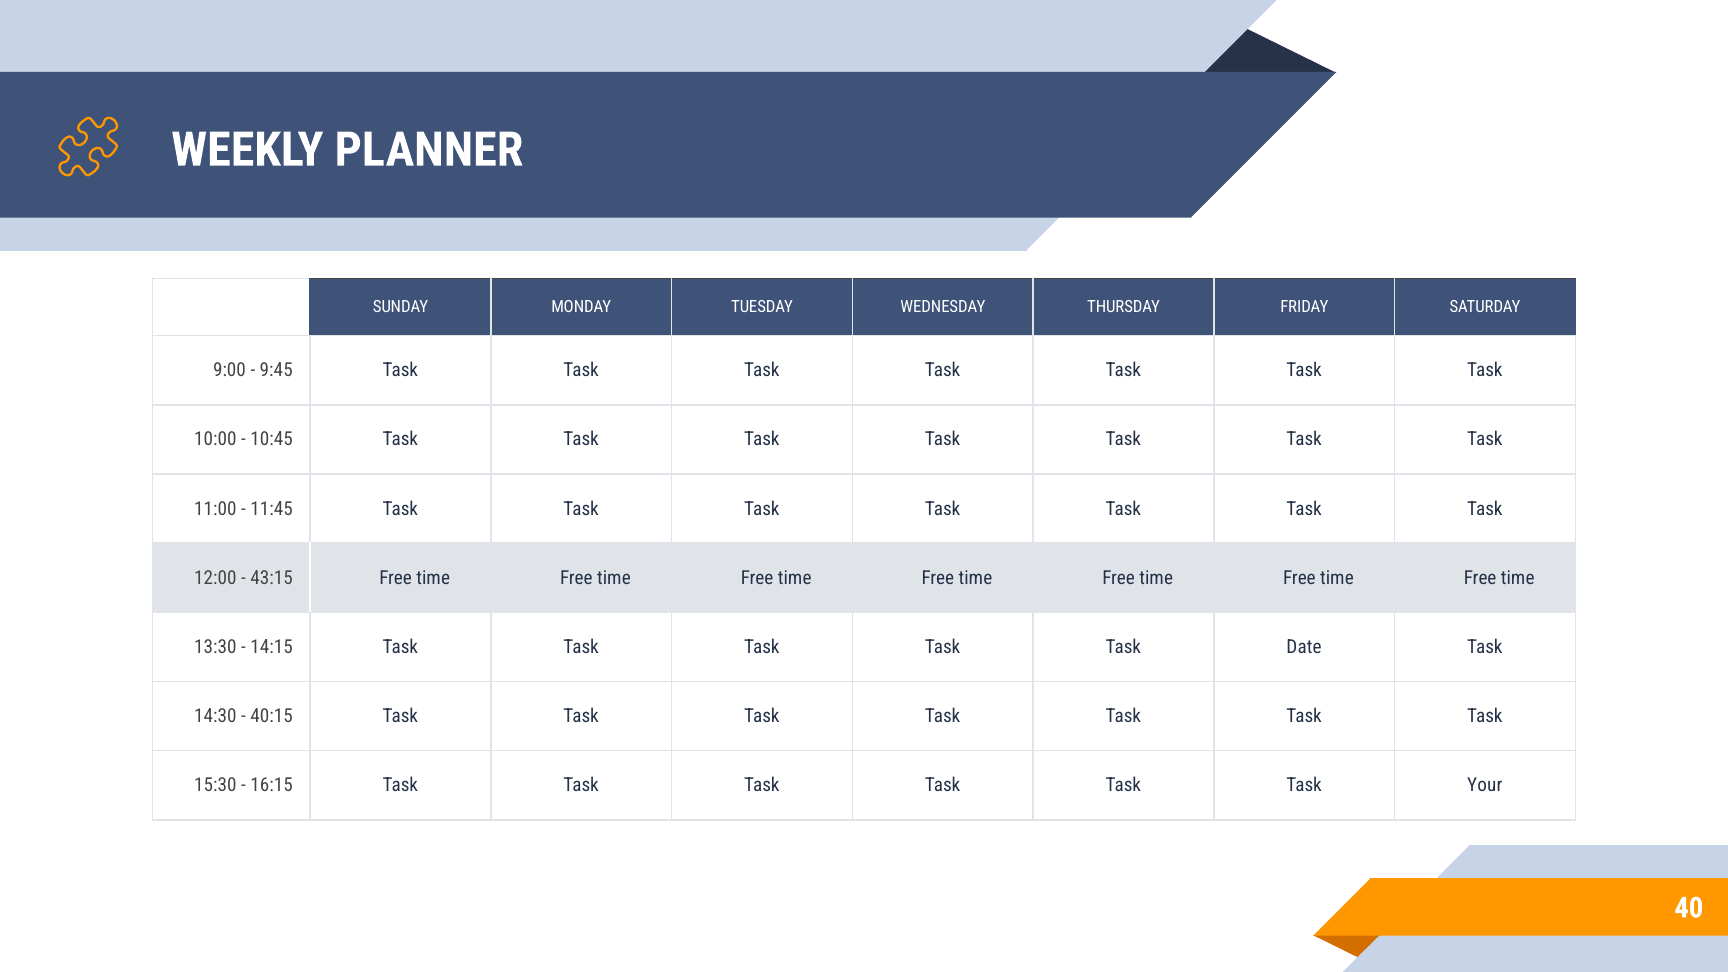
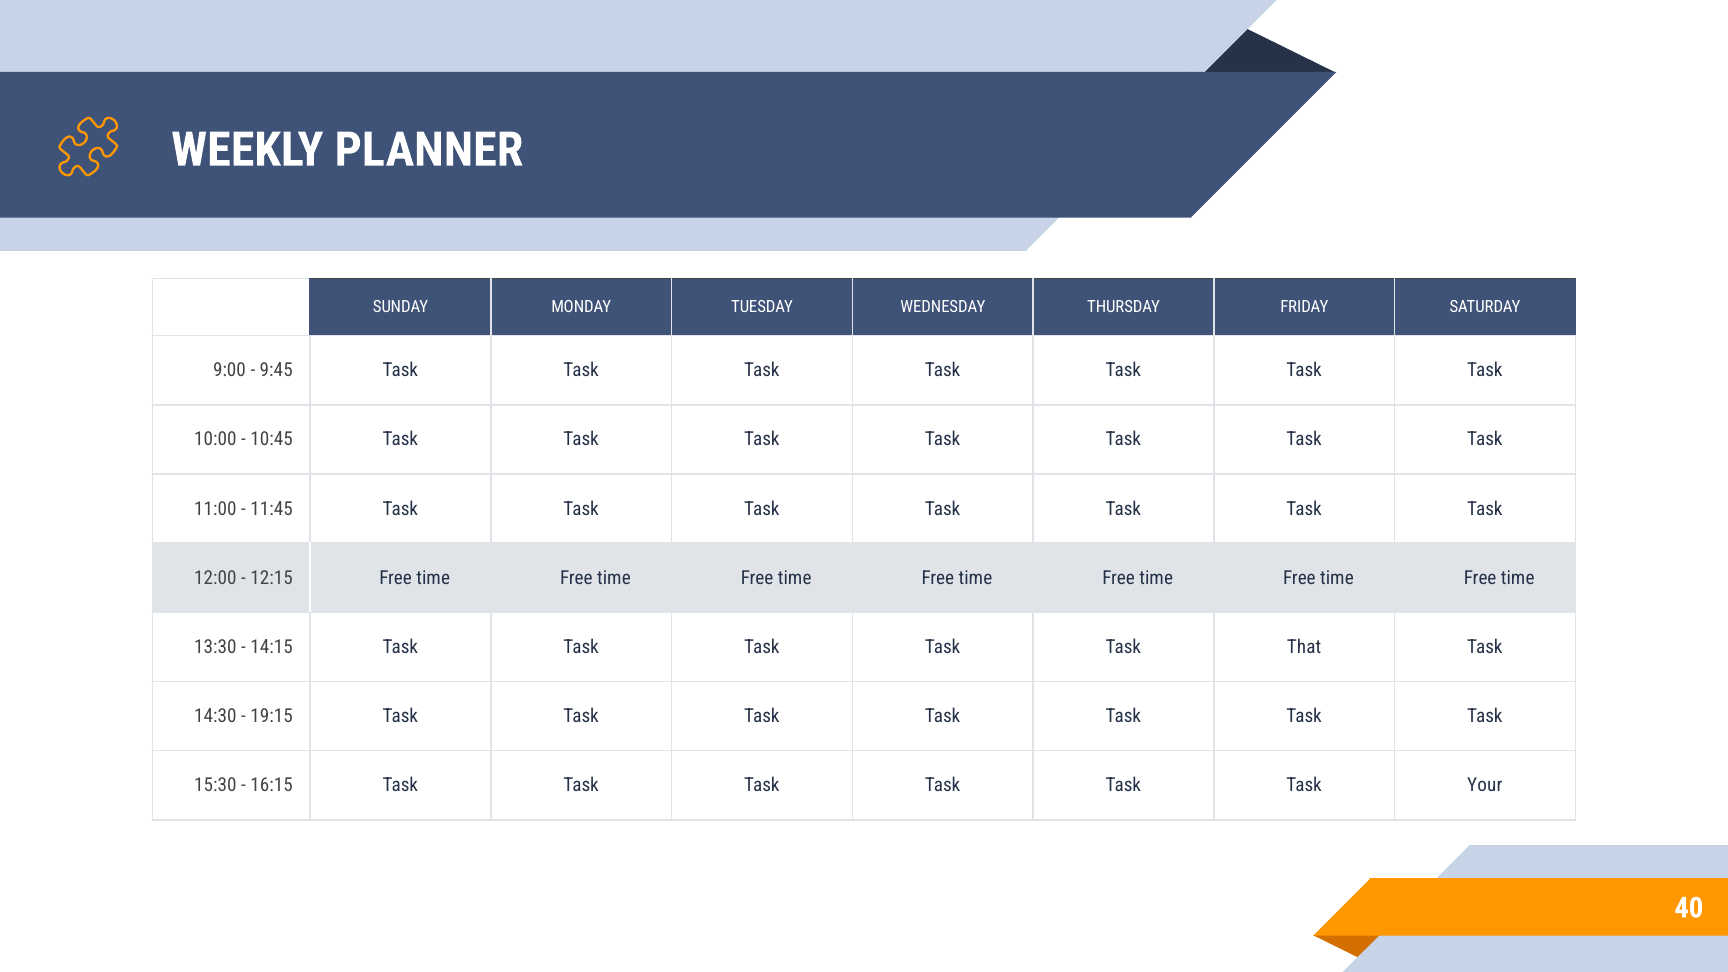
43:15: 43:15 -> 12:15
Date: Date -> That
40:15: 40:15 -> 19:15
